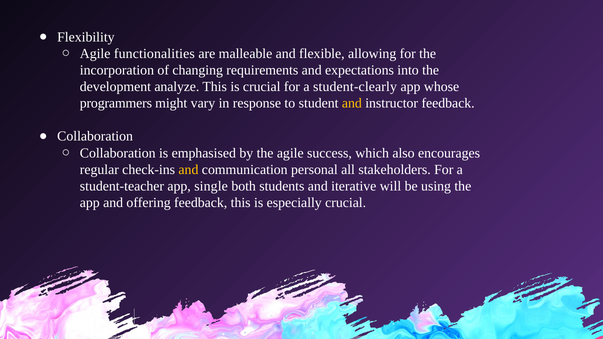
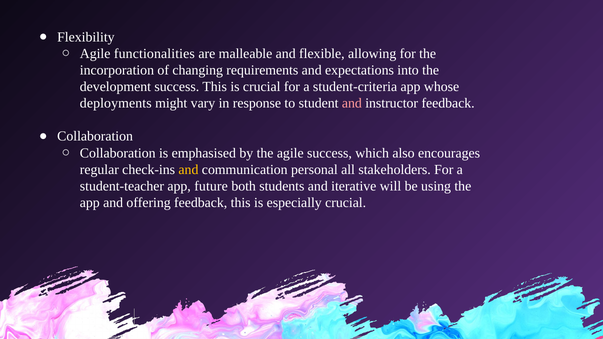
development analyze: analyze -> success
student-clearly: student-clearly -> student-criteria
programmers: programmers -> deployments
and at (352, 103) colour: yellow -> pink
single: single -> future
